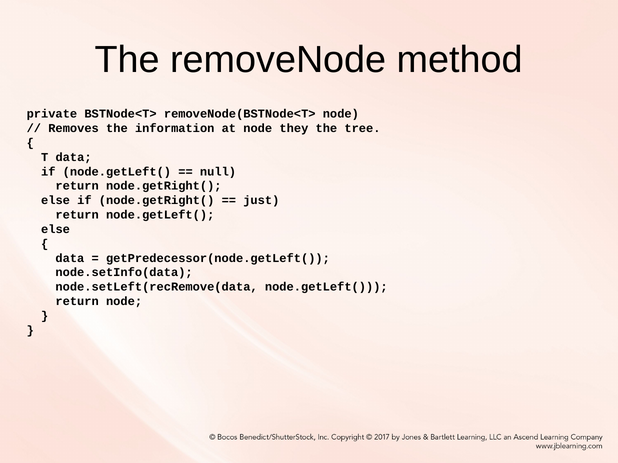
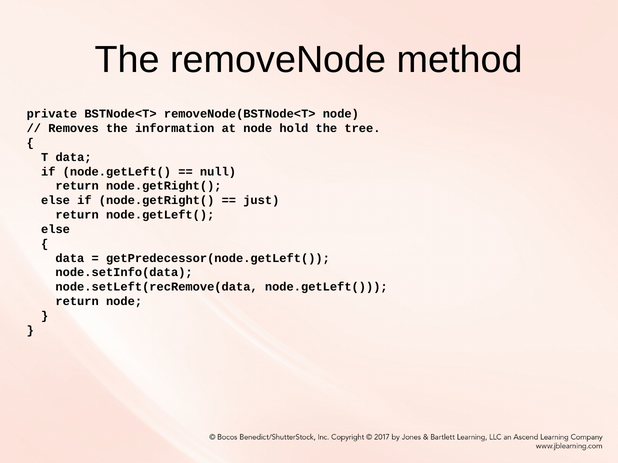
they: they -> hold
